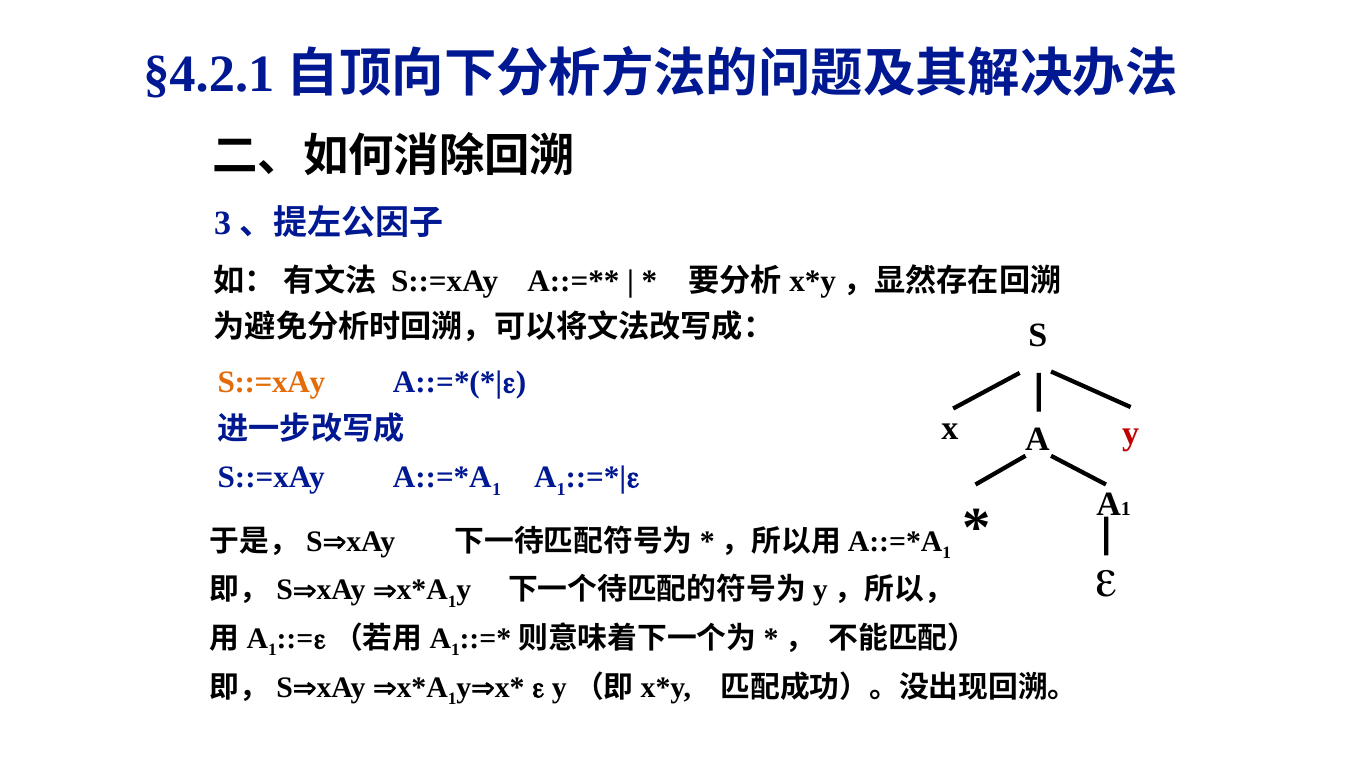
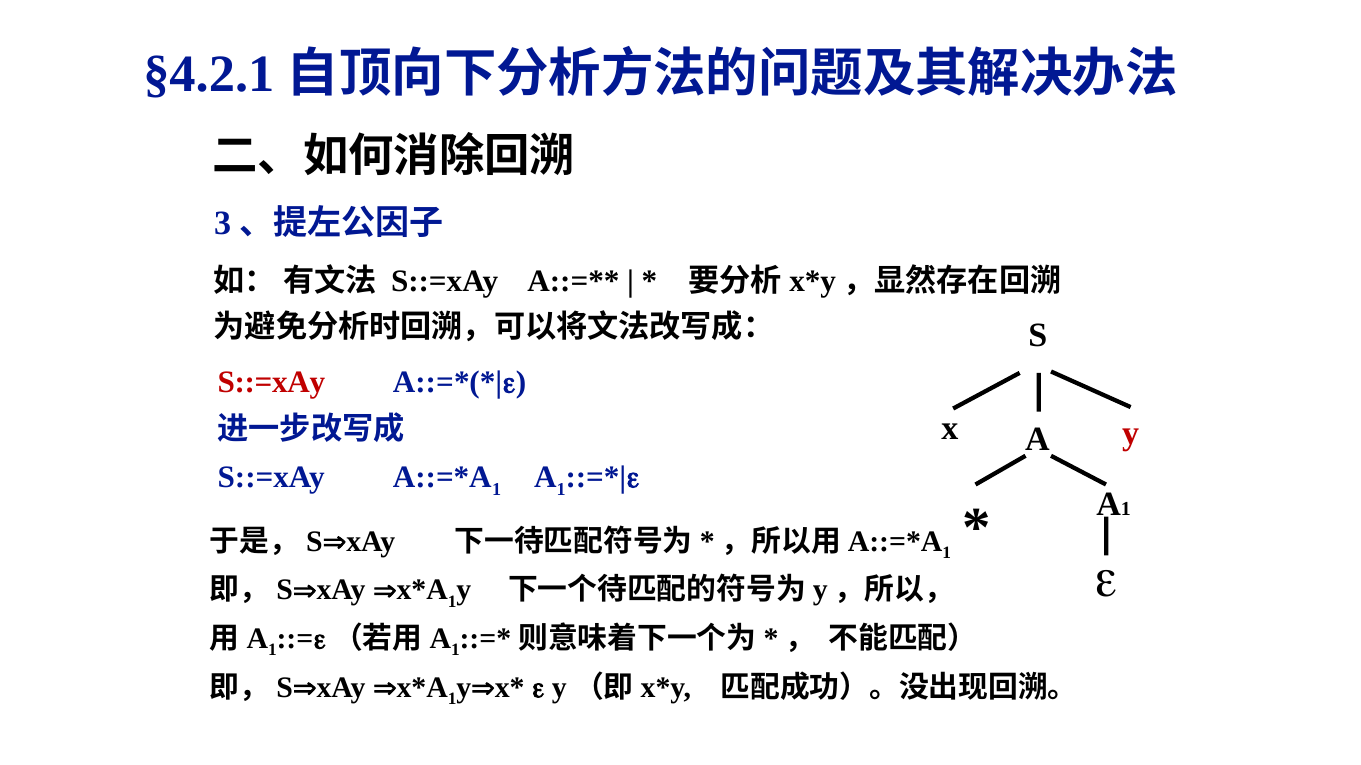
S::=xAy at (271, 383) colour: orange -> red
